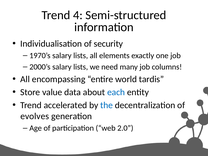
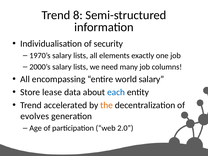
4: 4 -> 8
world tardis: tardis -> salary
value: value -> lease
the colour: blue -> orange
